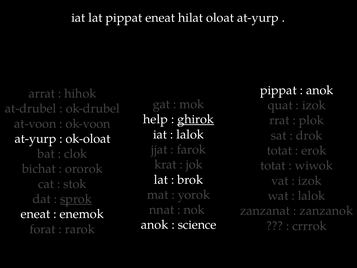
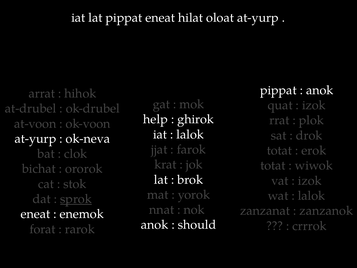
ghirok underline: present -> none
ok-oloat: ok-oloat -> ok-neva
science: science -> should
